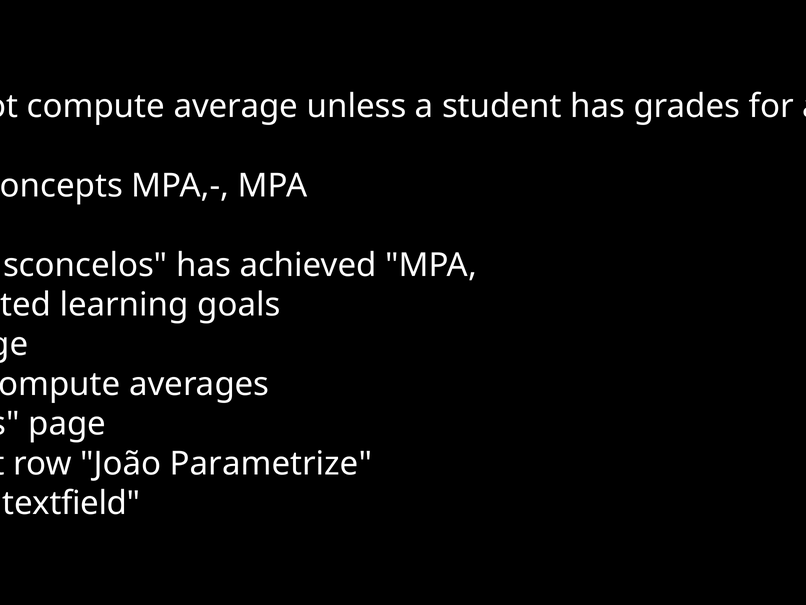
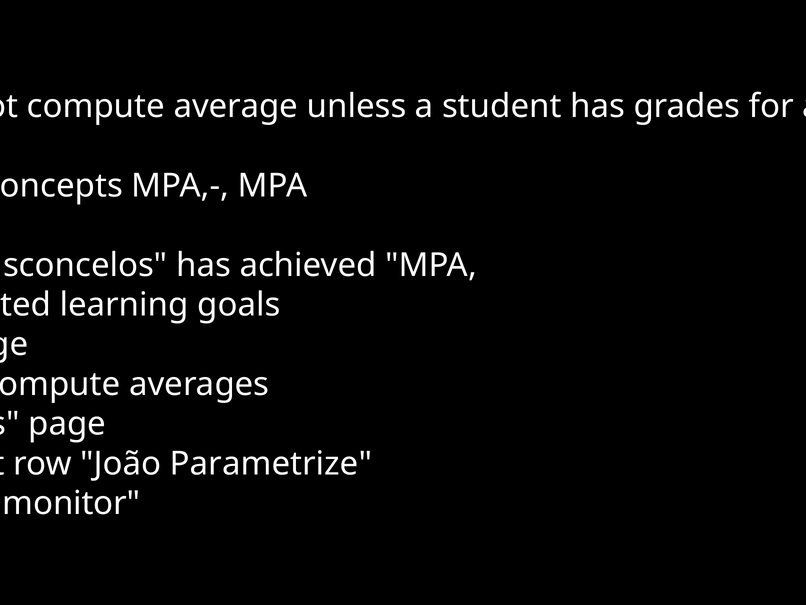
textfield: textfield -> monitor
